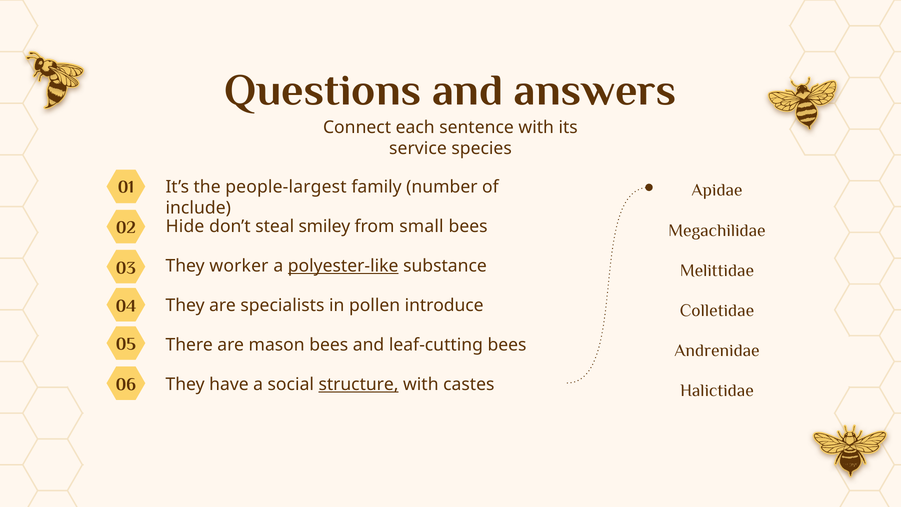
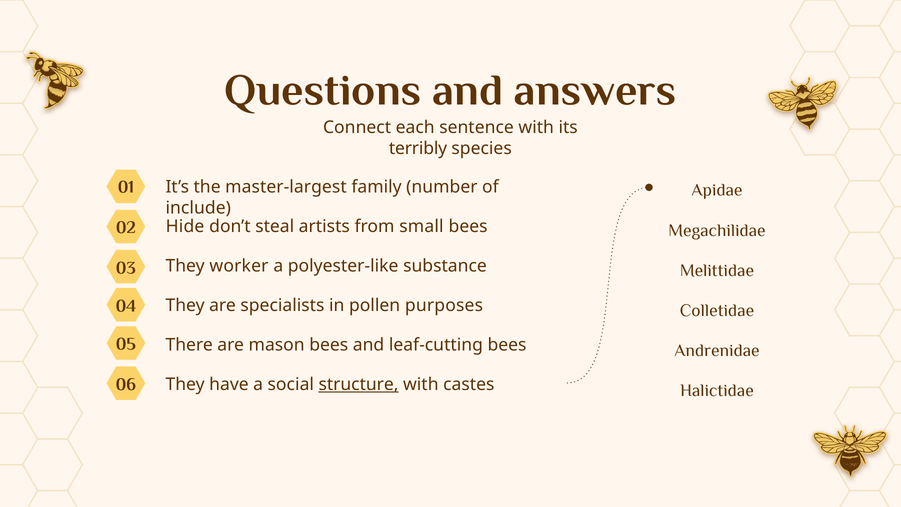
service: service -> terribly
people-largest: people-largest -> master-largest
smiley: smiley -> artists
polyester-like underline: present -> none
introduce: introduce -> purposes
